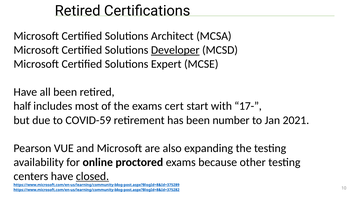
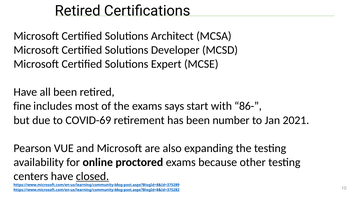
Developer underline: present -> none
half: half -> fine
cert: cert -> says
17-: 17- -> 86-
COVID-59: COVID-59 -> COVID-69
